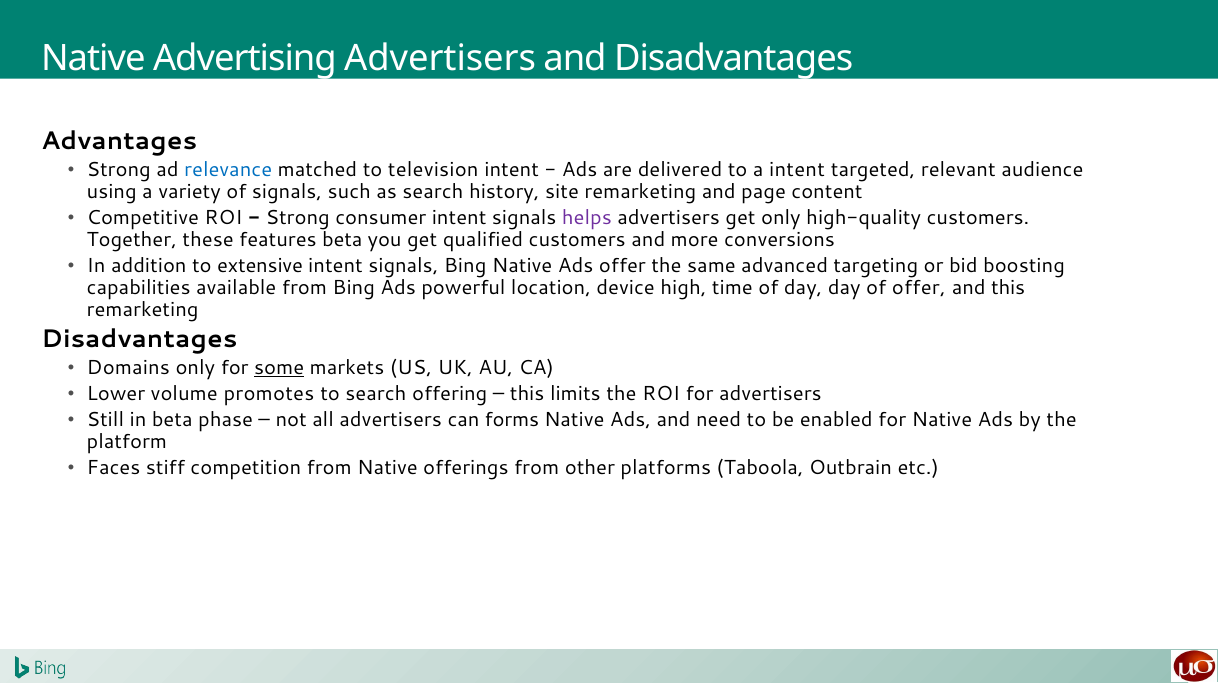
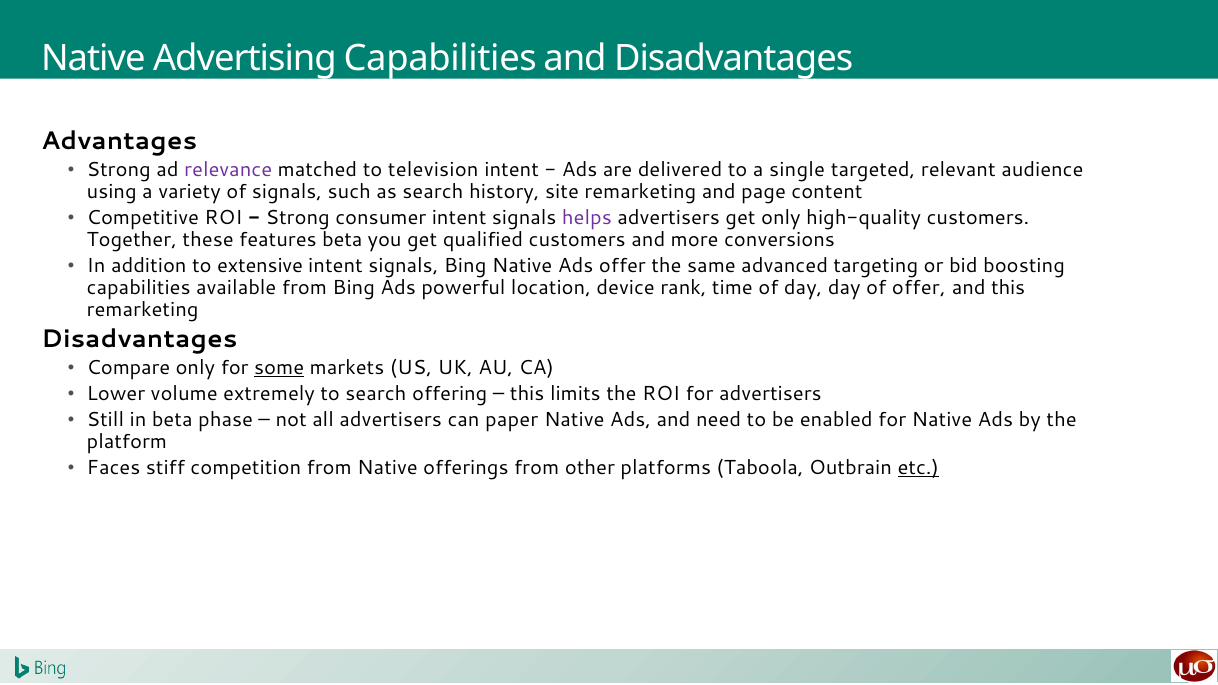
Advertising Advertisers: Advertisers -> Capabilities
relevance colour: blue -> purple
a intent: intent -> single
high: high -> rank
Domains: Domains -> Compare
promotes: promotes -> extremely
forms: forms -> paper
etc underline: none -> present
